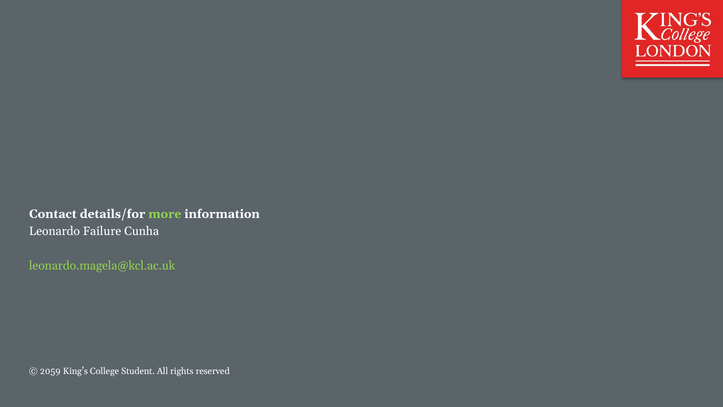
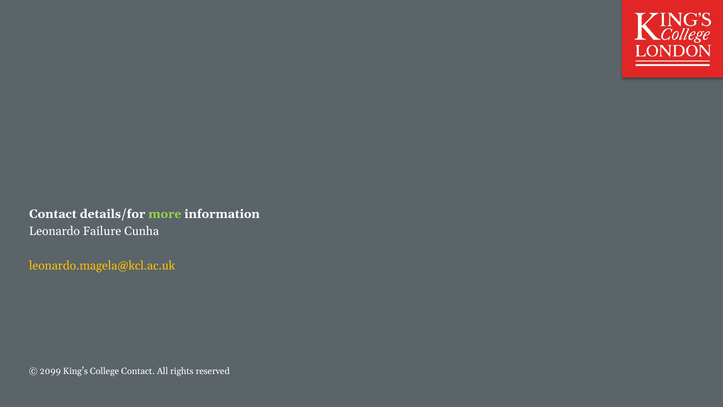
leonardo.magela@kcl.ac.uk colour: light green -> yellow
2059: 2059 -> 2099
College Student: Student -> Contact
